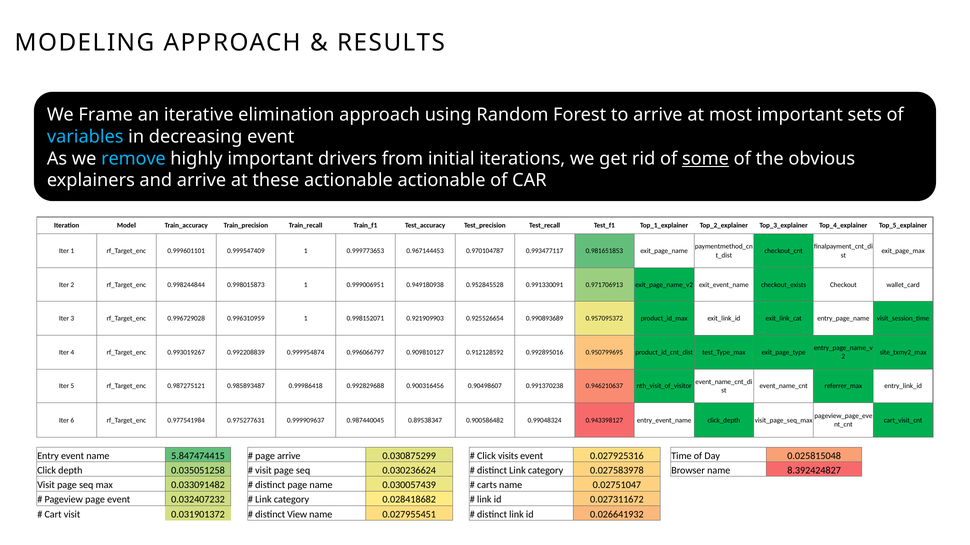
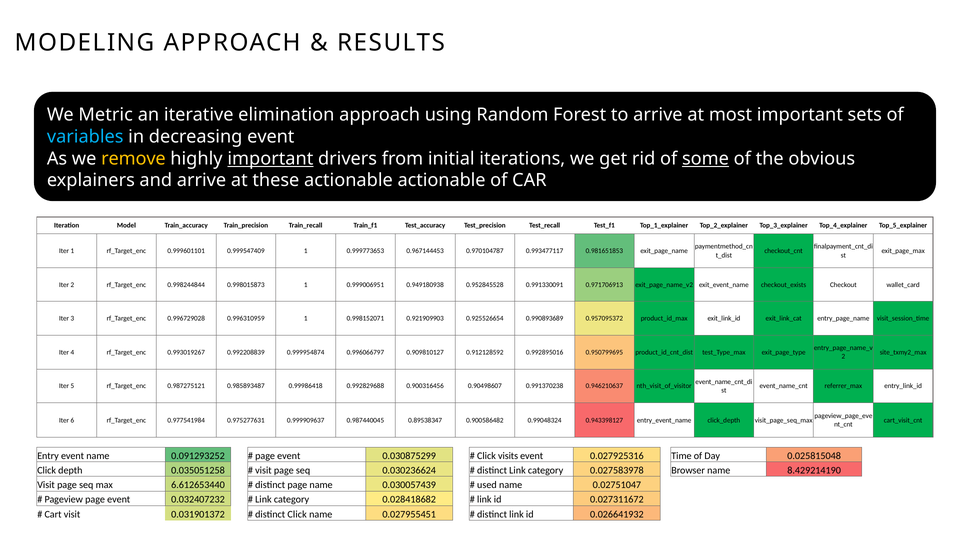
Frame: Frame -> Metric
remove colour: light blue -> yellow
important at (270, 159) underline: none -> present
5.847474415: 5.847474415 -> 0.091293252
arrive at (289, 456): arrive -> event
8.392424827: 8.392424827 -> 8.429214190
0.033091482: 0.033091482 -> 6.612653440
carts: carts -> used
distinct View: View -> Click
